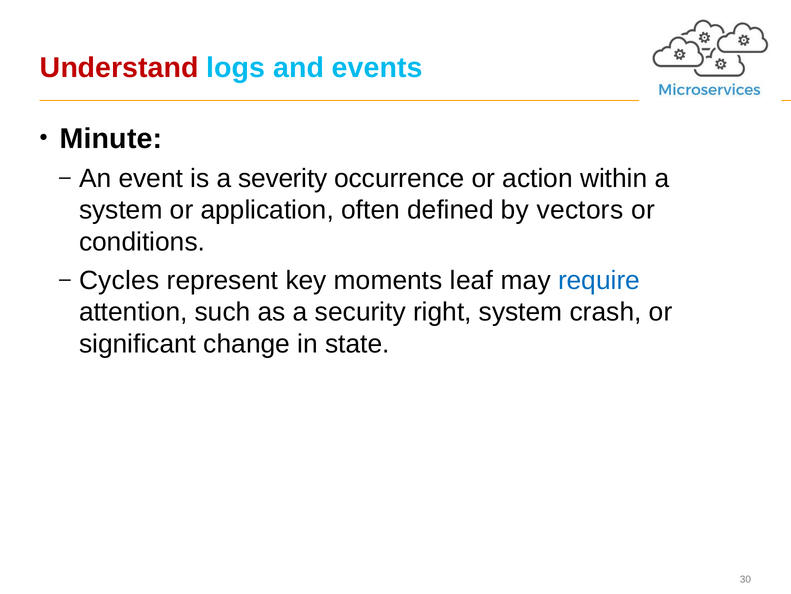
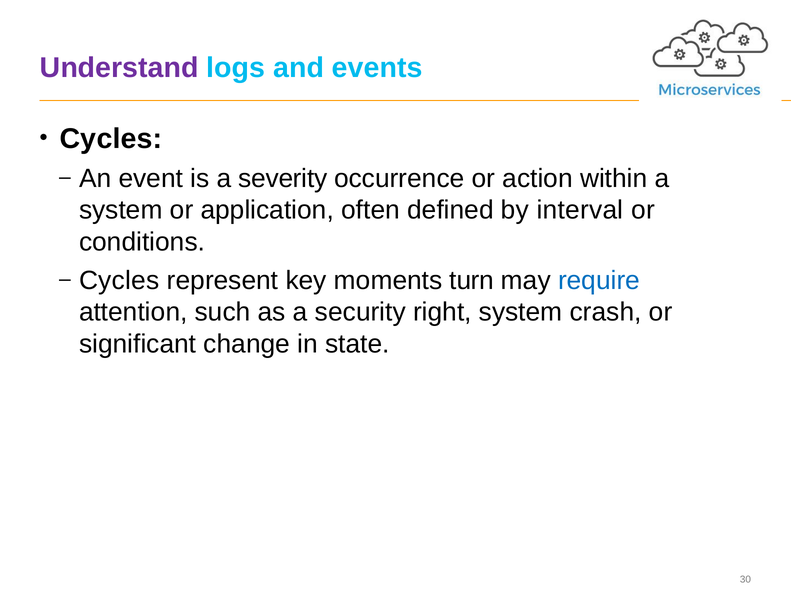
Understand colour: red -> purple
Minute at (111, 139): Minute -> Cycles
vectors: vectors -> interval
leaf: leaf -> turn
